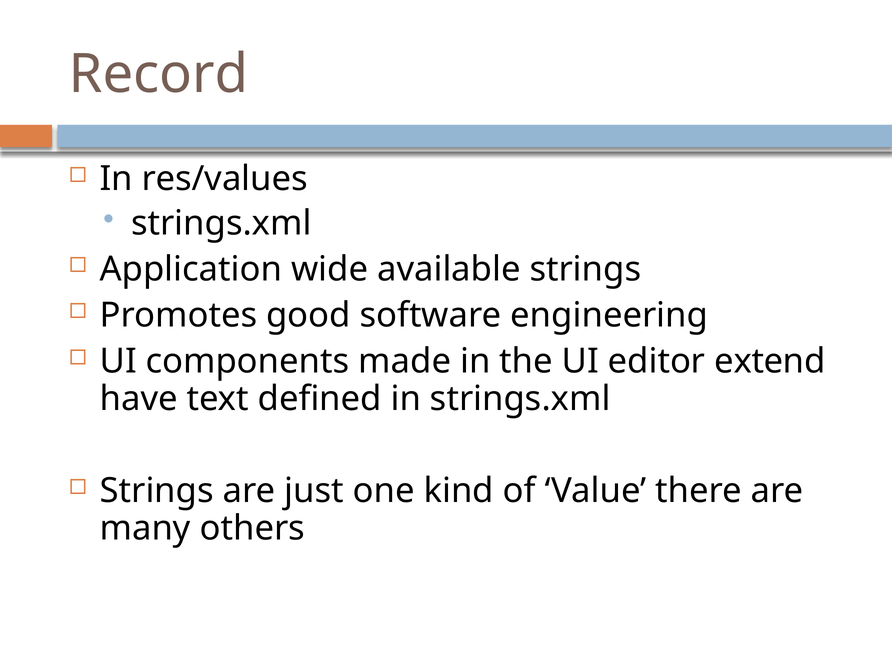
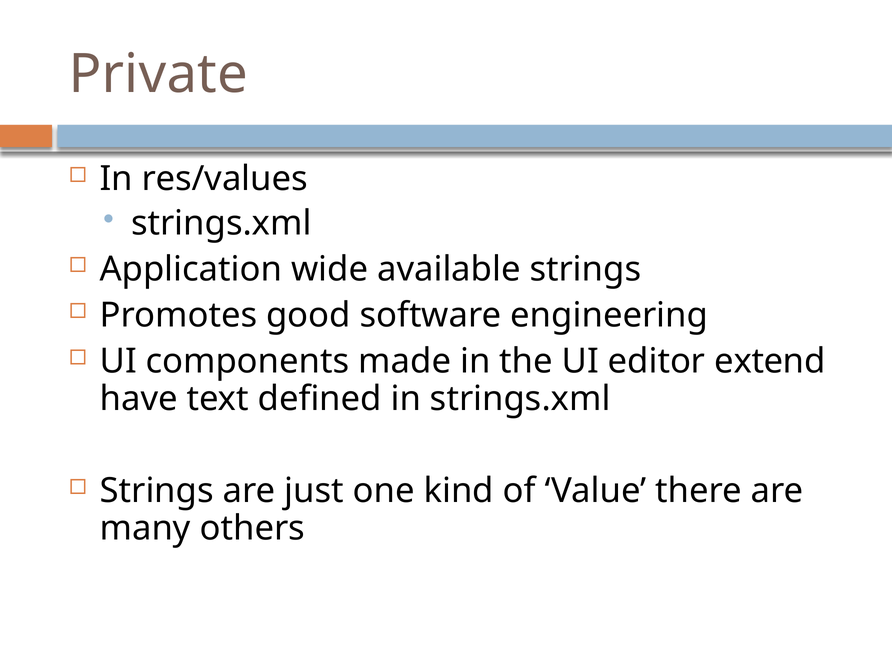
Record: Record -> Private
